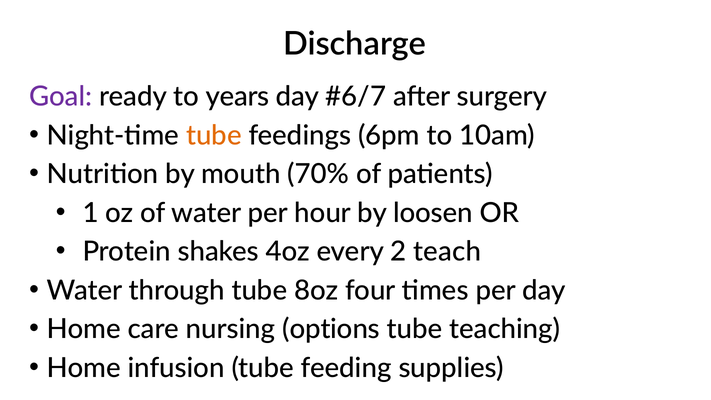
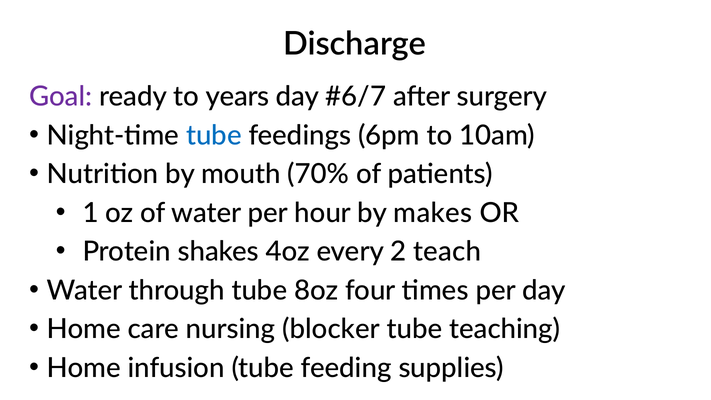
tube at (214, 136) colour: orange -> blue
loosen: loosen -> makes
options: options -> blocker
